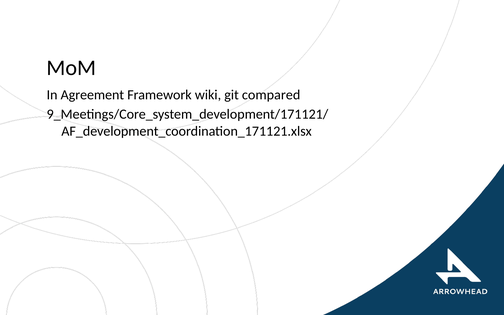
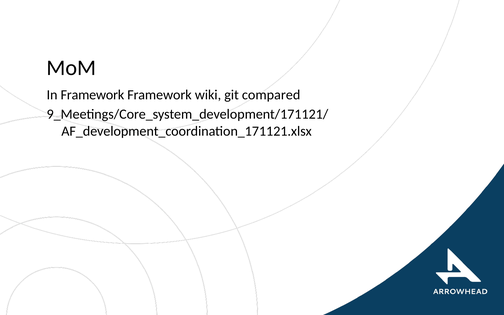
In Agreement: Agreement -> Framework
